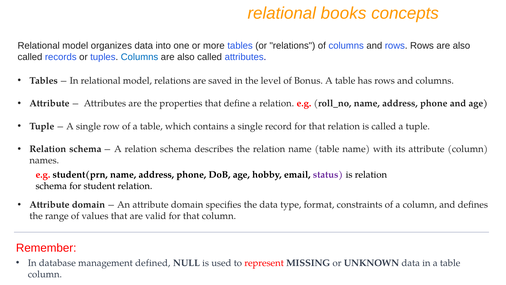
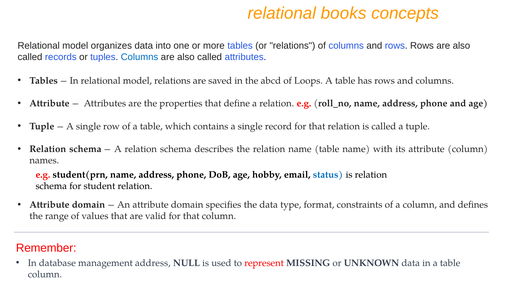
level: level -> abcd
Bonus: Bonus -> Loops
status colour: purple -> blue
management defined: defined -> address
